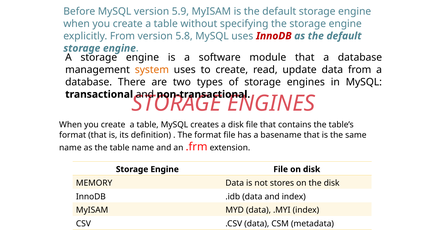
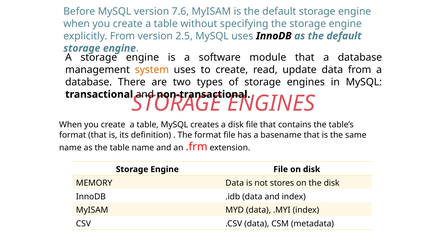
5.9: 5.9 -> 7.6
5.8: 5.8 -> 2.5
InnoDB at (274, 36) colour: red -> black
